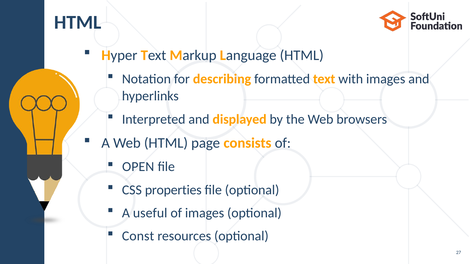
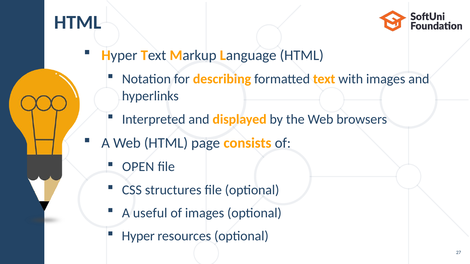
properties: properties -> structures
Const at (138, 237): Const -> Hyper
